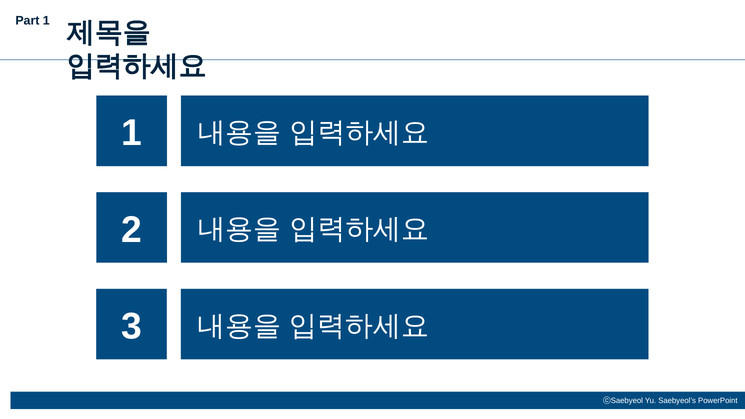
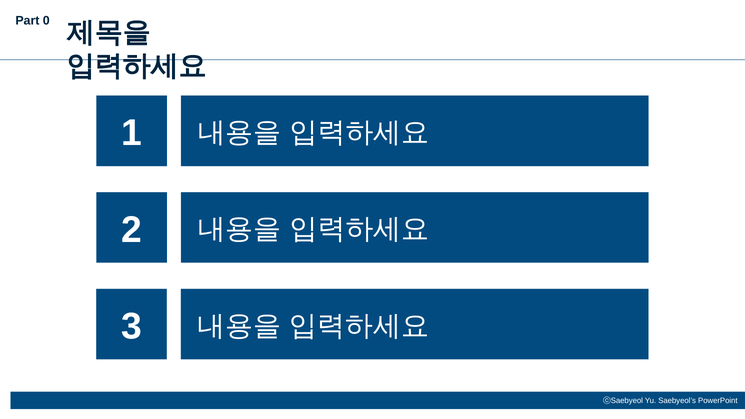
Part 1: 1 -> 0
